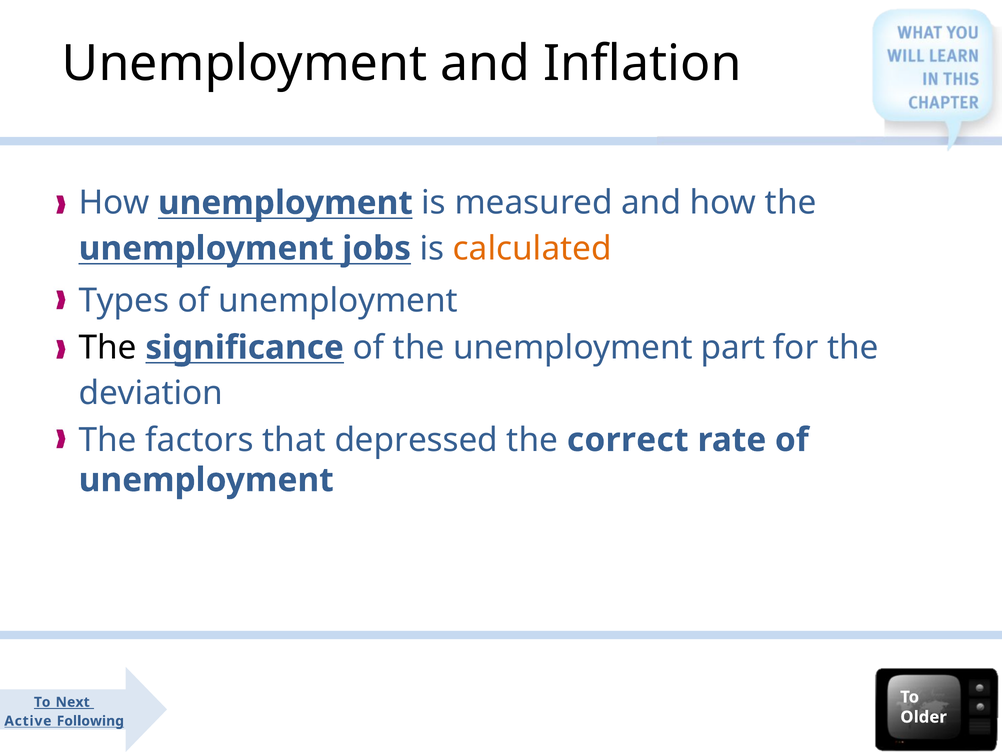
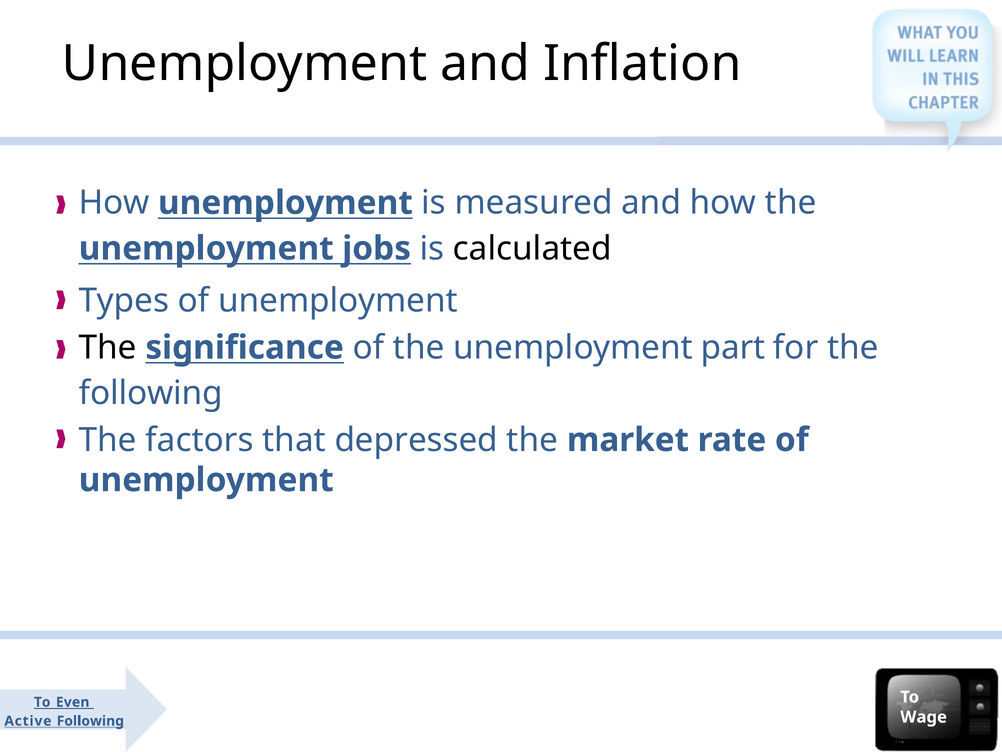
calculated colour: orange -> black
deviation at (151, 393): deviation -> following
correct: correct -> market
Next: Next -> Even
Older: Older -> Wage
